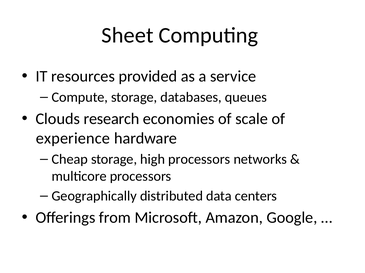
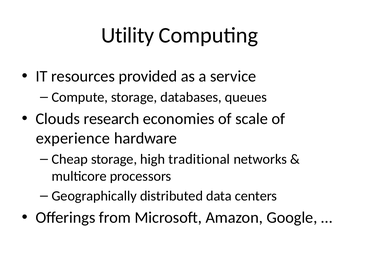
Sheet: Sheet -> Utility
high processors: processors -> traditional
